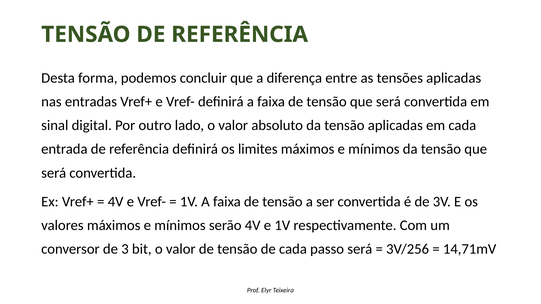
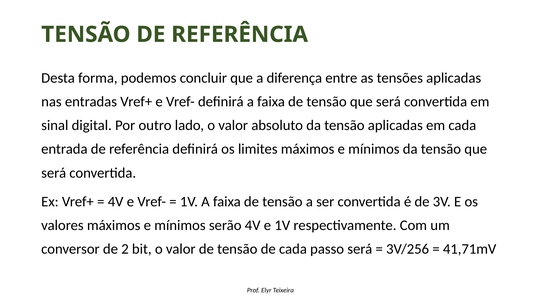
3: 3 -> 2
14,71mV: 14,71mV -> 41,71mV
